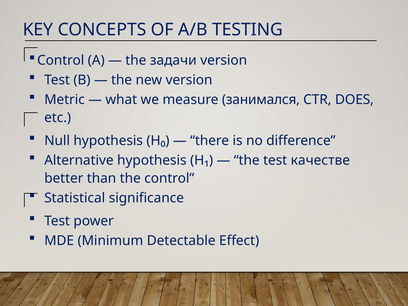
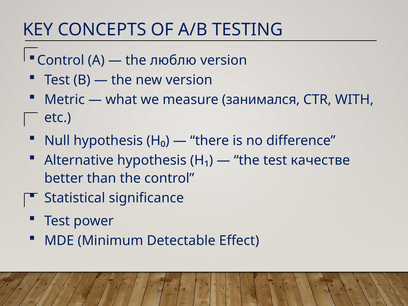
задачи: задачи -> люблю
DOES: DOES -> WITH
